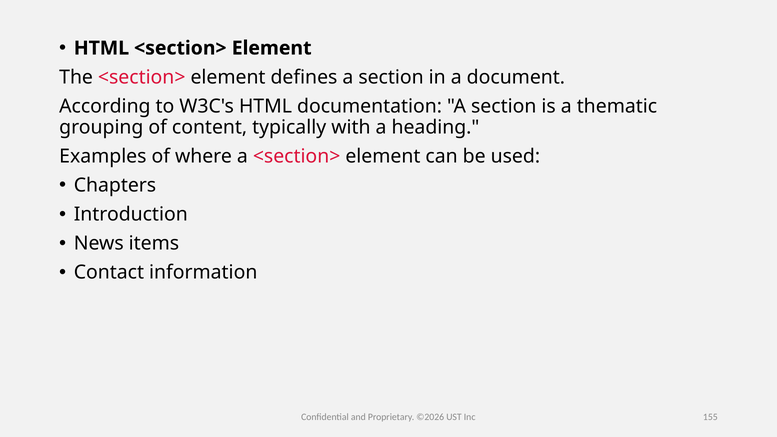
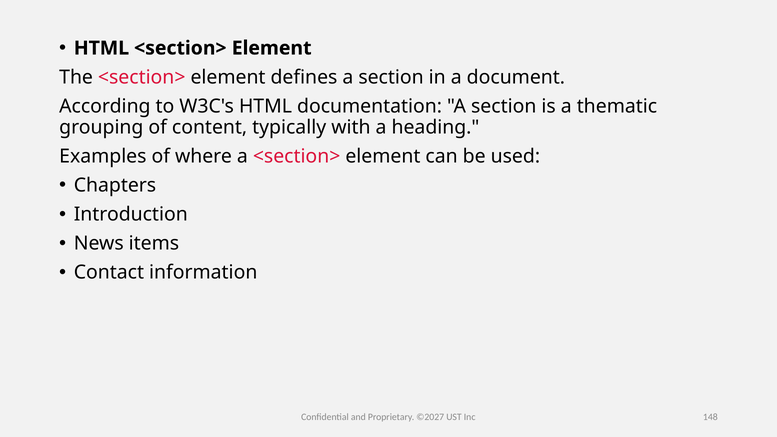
©2026: ©2026 -> ©2027
155: 155 -> 148
